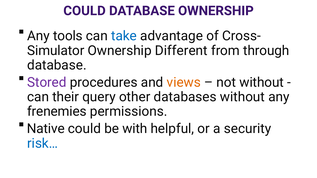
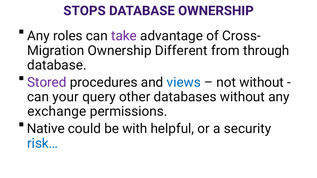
COULD at (85, 11): COULD -> STOPS
tools: tools -> roles
take colour: blue -> purple
Simulator: Simulator -> Migration
views colour: orange -> blue
their: their -> your
frenemies: frenemies -> exchange
